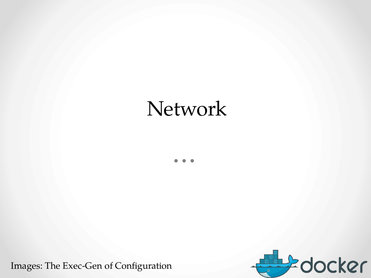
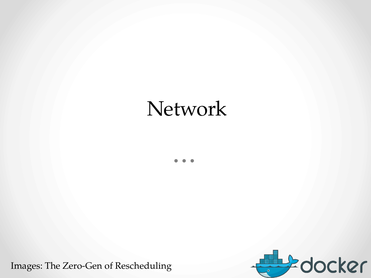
Exec-Gen: Exec-Gen -> Zero-Gen
Configuration: Configuration -> Rescheduling
